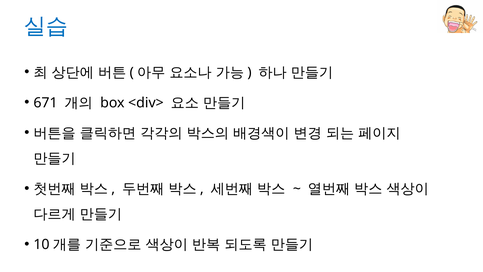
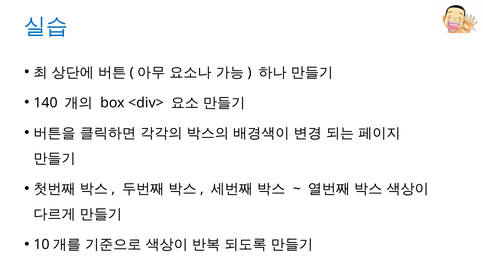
671: 671 -> 140
